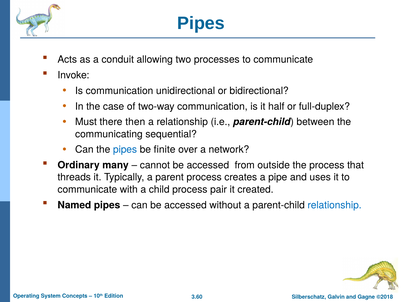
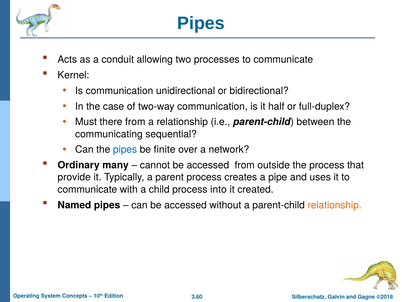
Invoke: Invoke -> Kernel
there then: then -> from
threads: threads -> provide
pair: pair -> into
relationship at (335, 205) colour: blue -> orange
